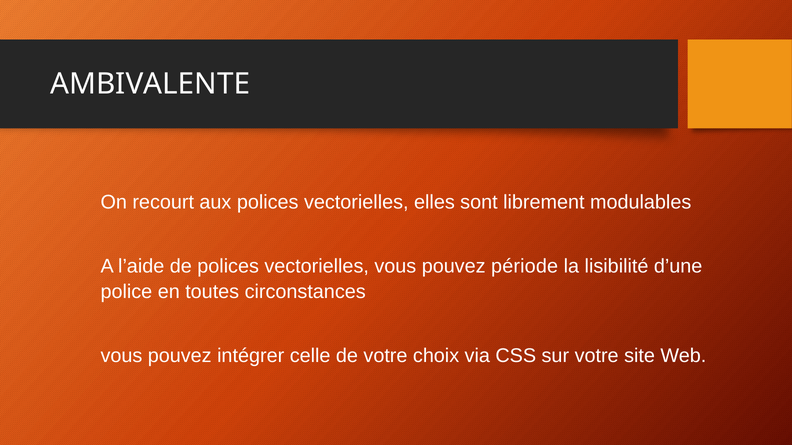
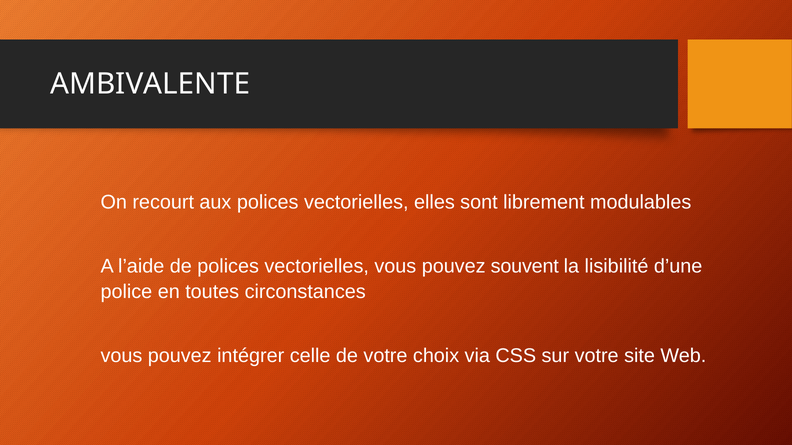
période: période -> souvent
